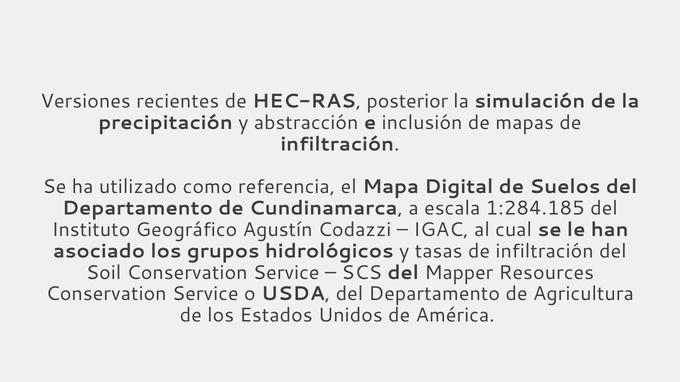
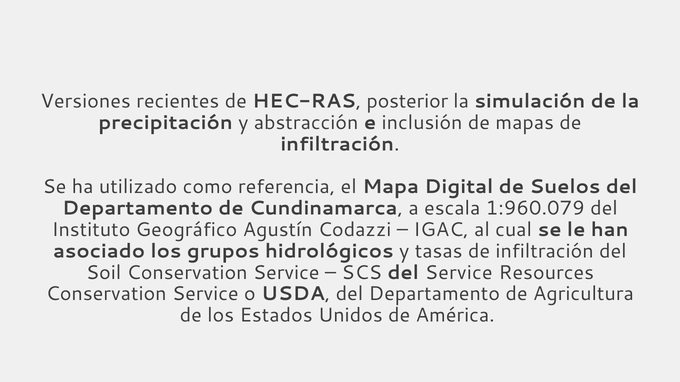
1:284.185: 1:284.185 -> 1:960.079
del Mapper: Mapper -> Service
